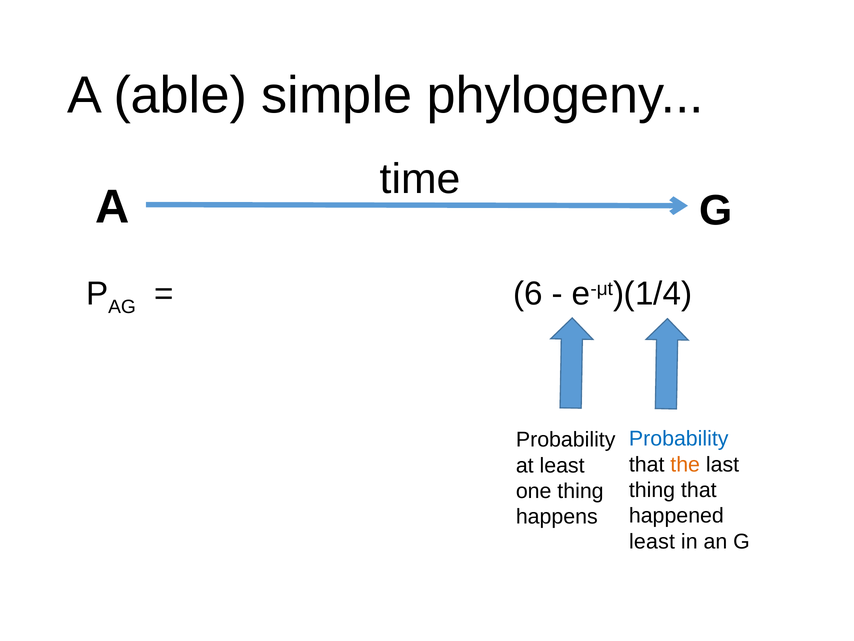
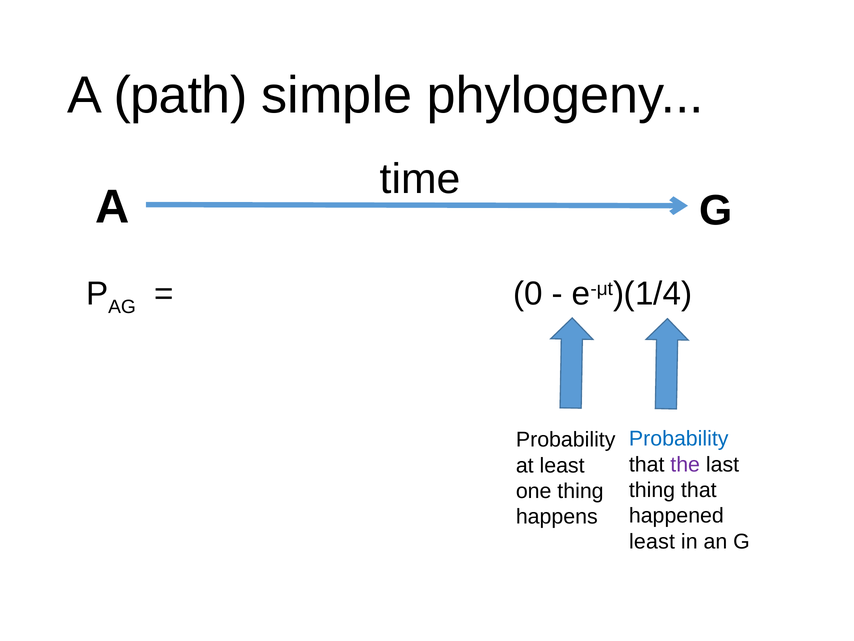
able: able -> path
6: 6 -> 0
the colour: orange -> purple
